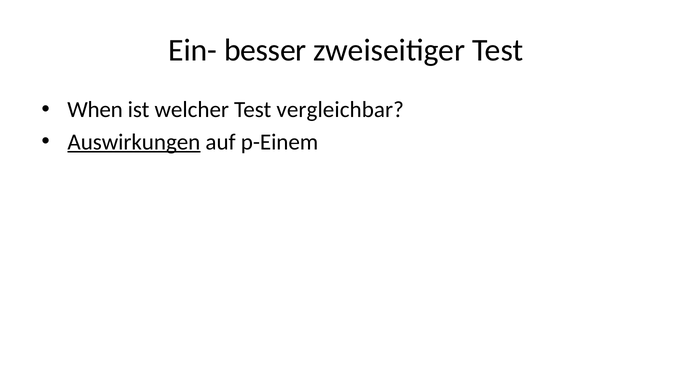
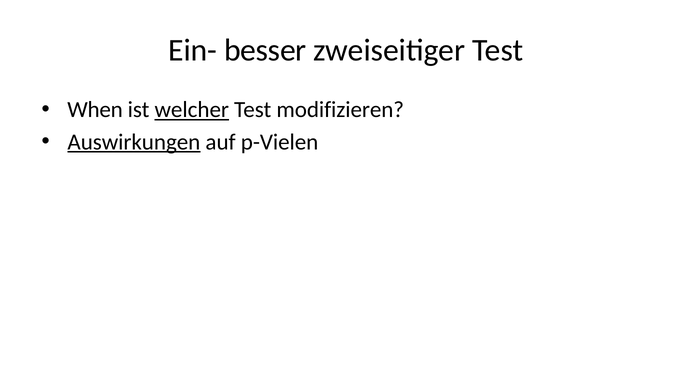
welcher underline: none -> present
vergleichbar: vergleichbar -> modifizieren
p-Einem: p-Einem -> p-Vielen
